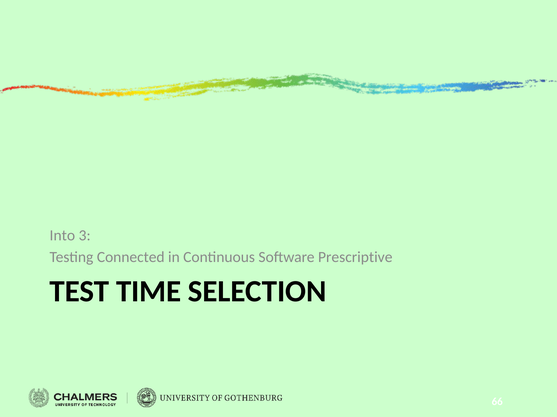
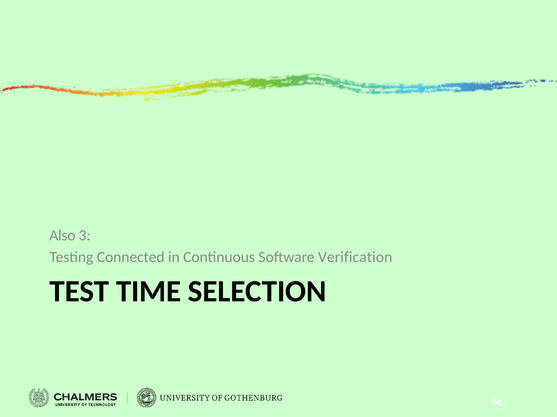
Into: Into -> Also
Prescriptive: Prescriptive -> Verification
